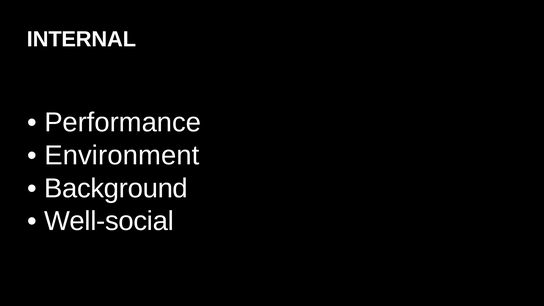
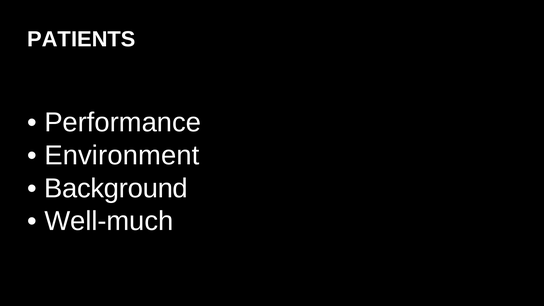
INTERNAL: INTERNAL -> PATIENTS
Well-social: Well-social -> Well-much
